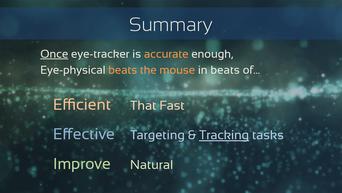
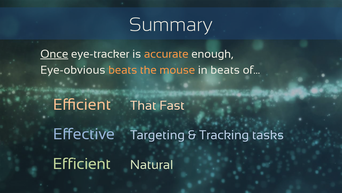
Eye-physical: Eye-physical -> Eye-obvious
Tracking underline: present -> none
Improve at (82, 163): Improve -> Efficient
